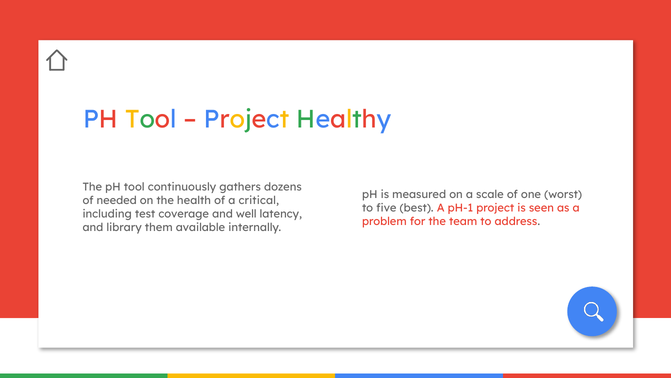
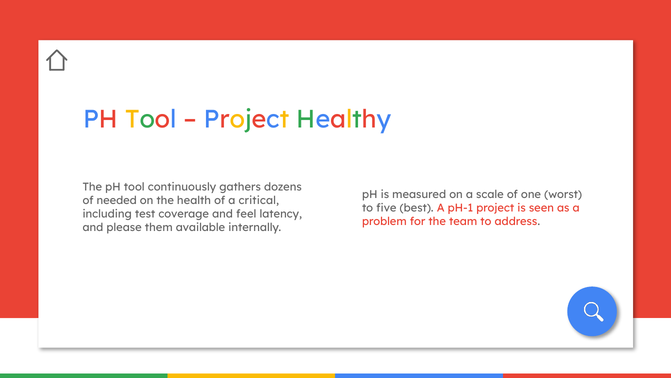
well: well -> feel
library: library -> please
